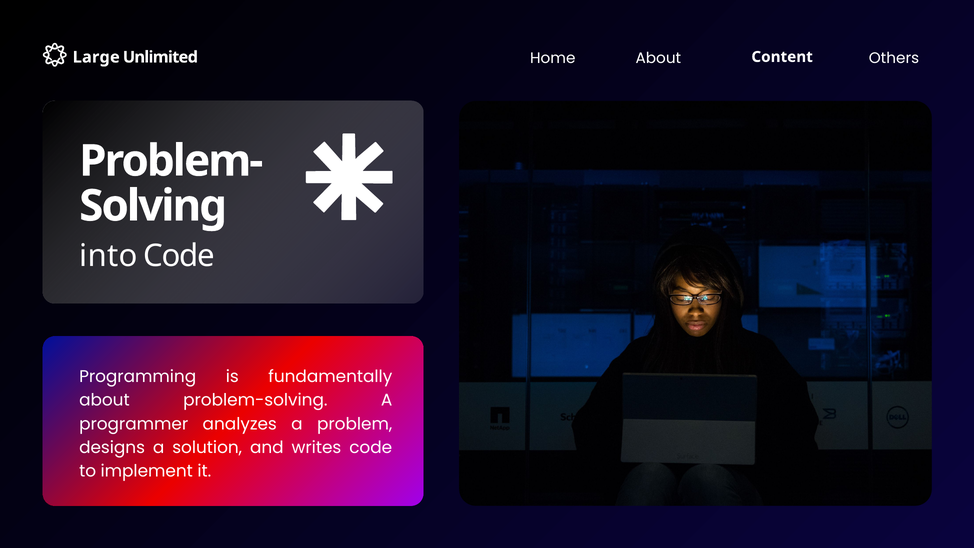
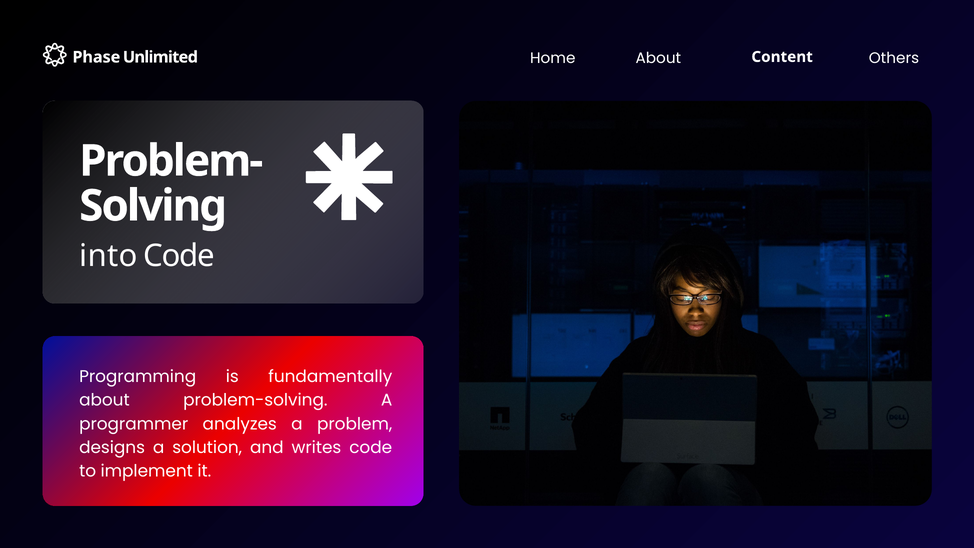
Large: Large -> Phase
